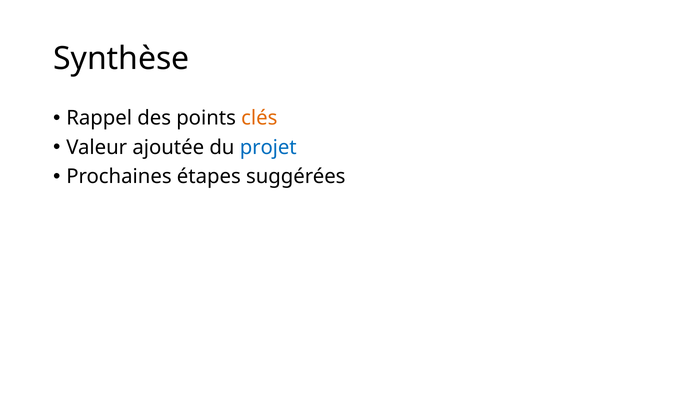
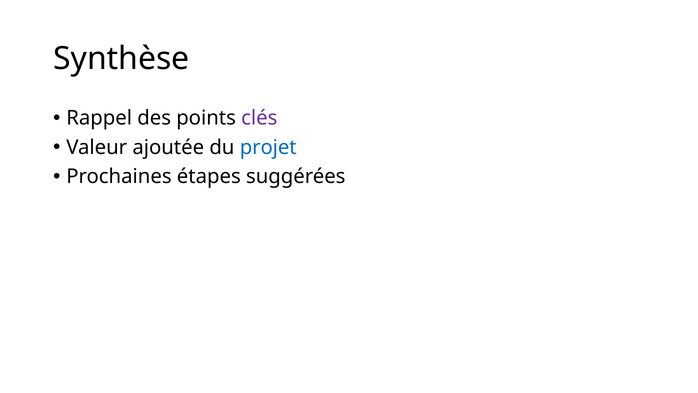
clés colour: orange -> purple
